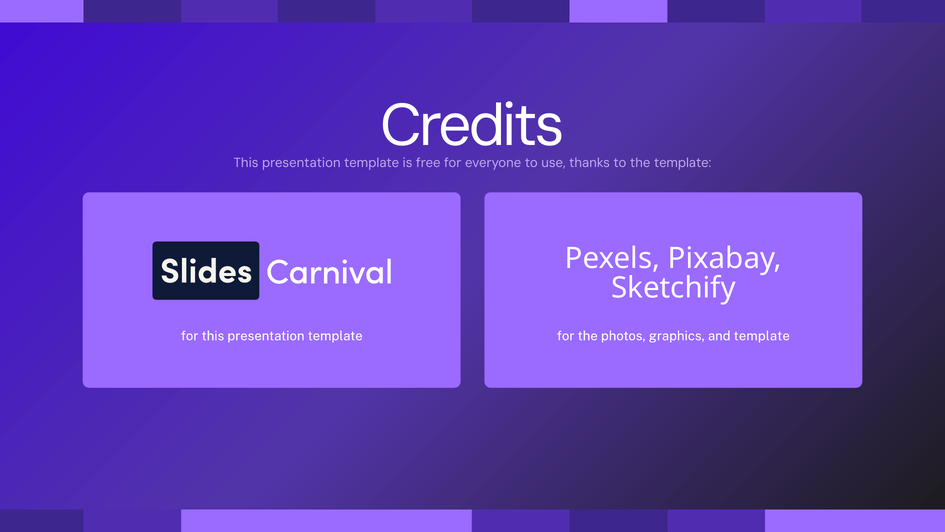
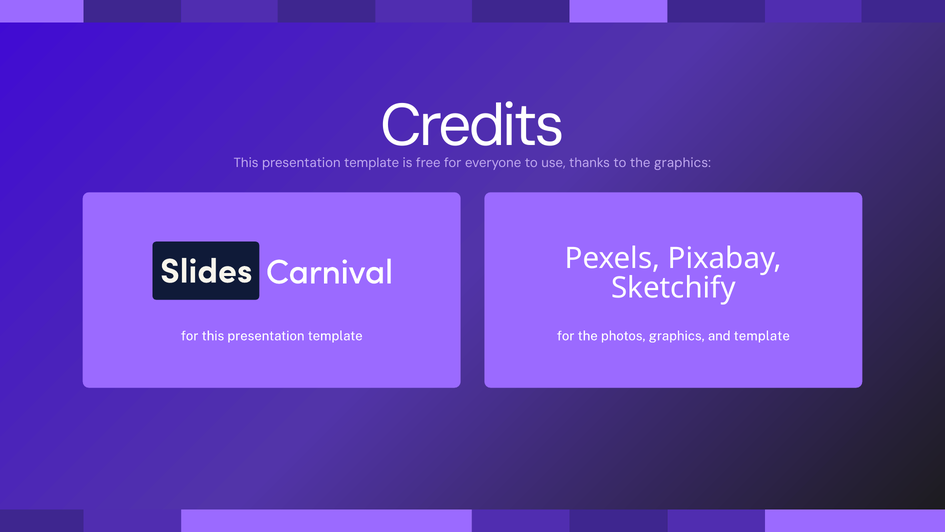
the template: template -> graphics
